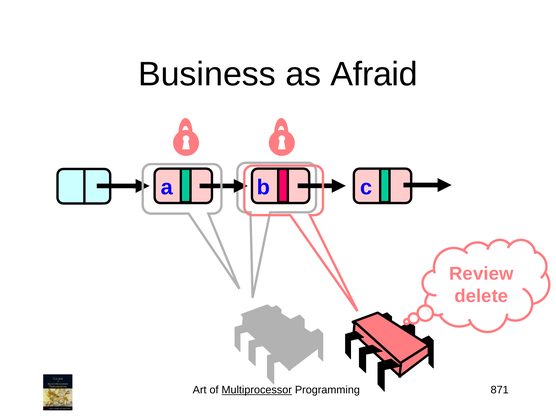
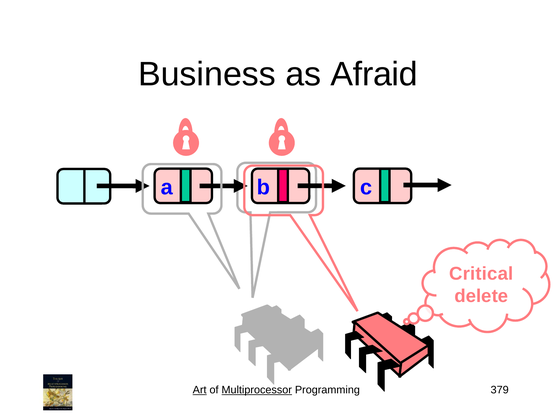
Review: Review -> Critical
Art underline: none -> present
871: 871 -> 379
